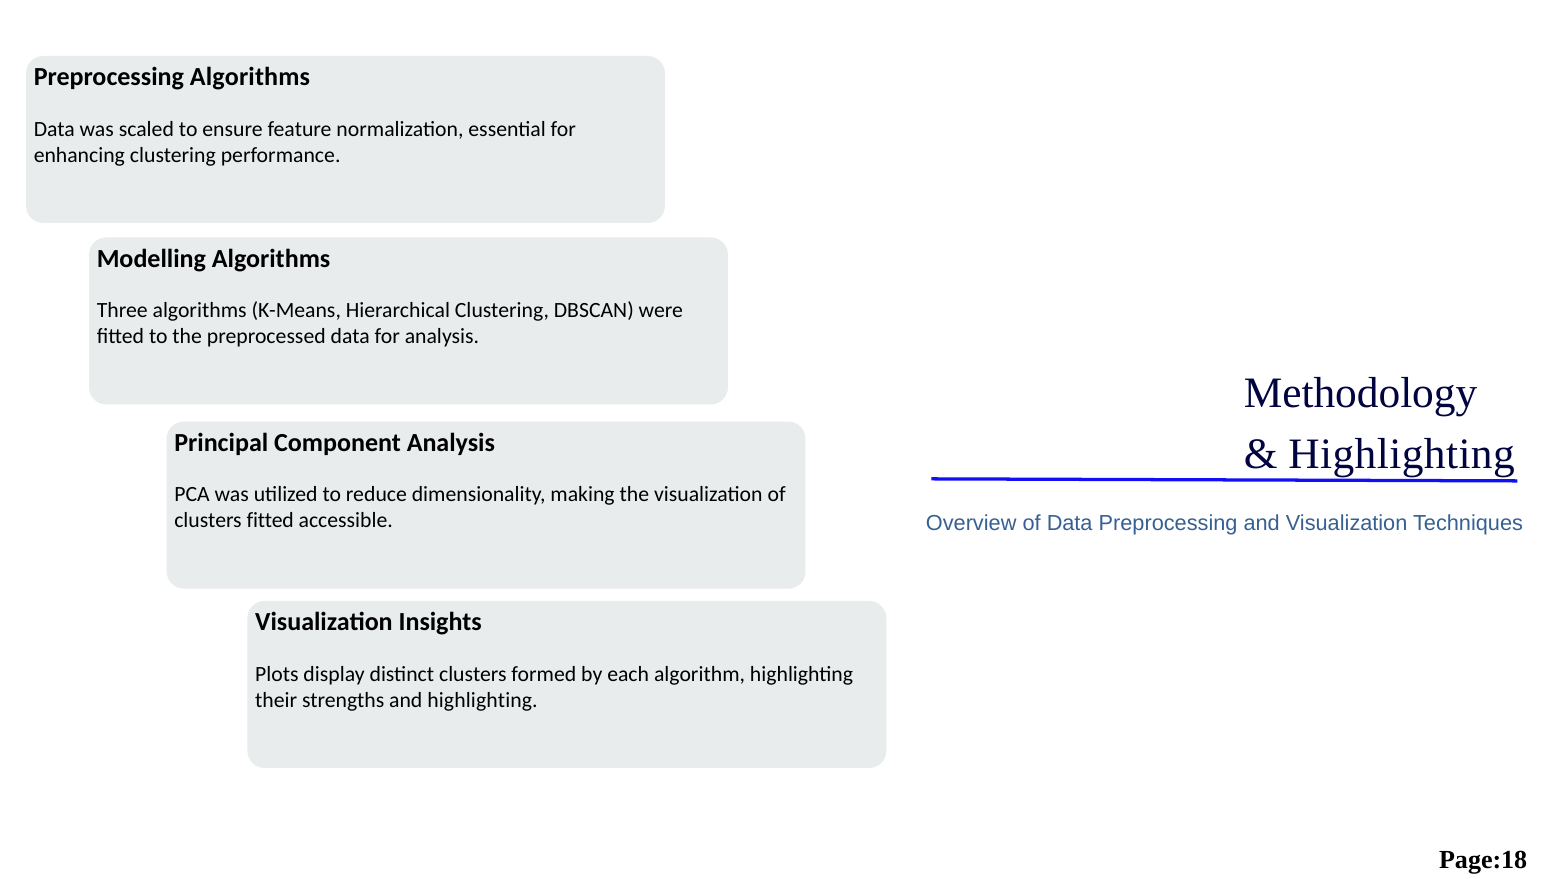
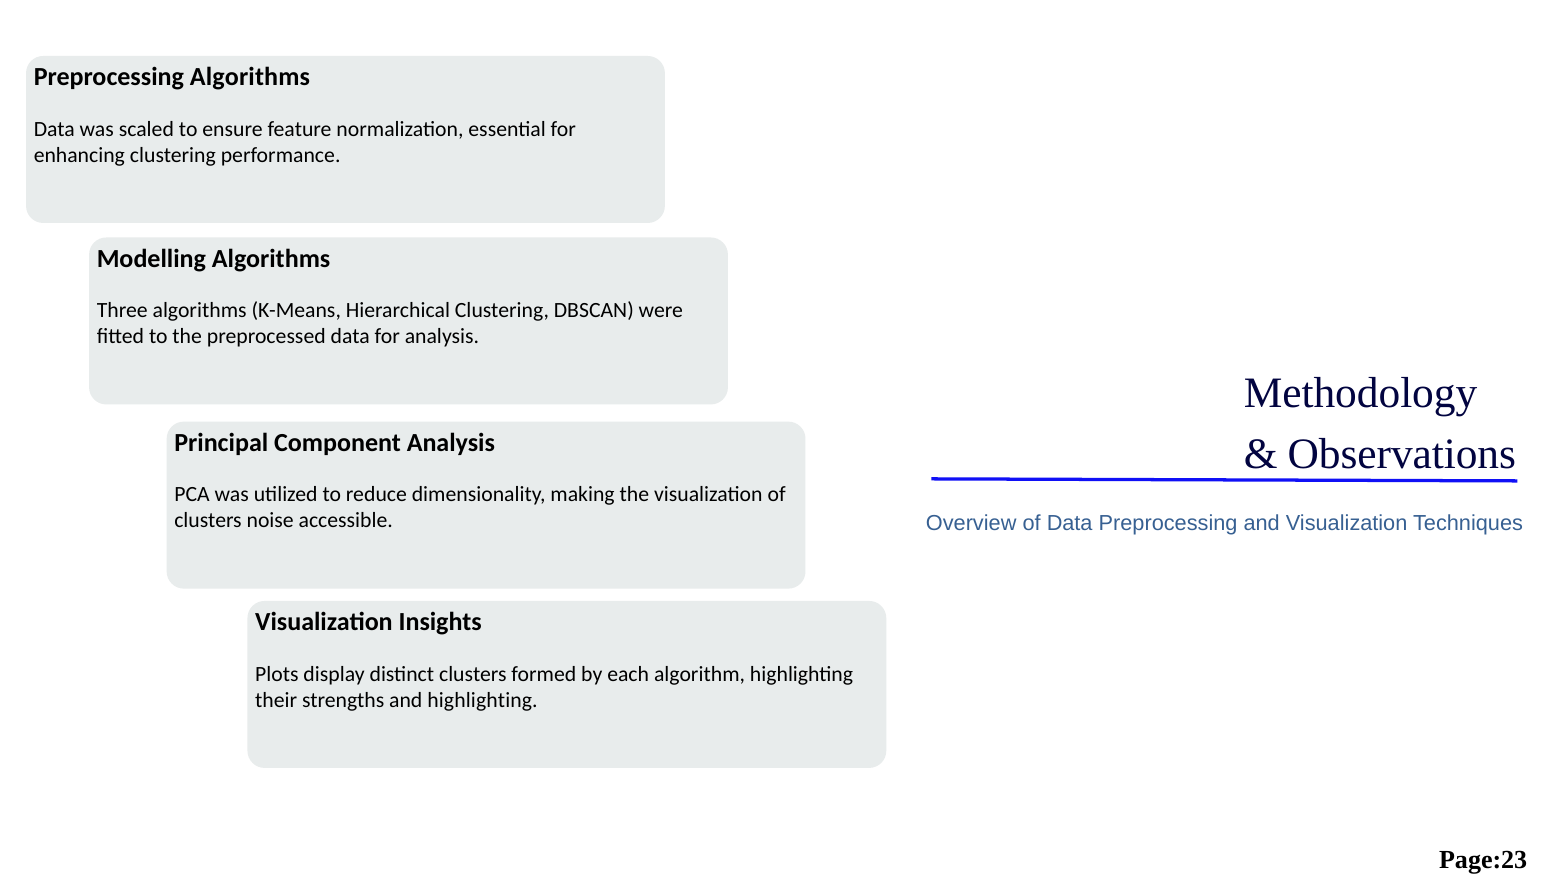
Highlighting at (1402, 454): Highlighting -> Observations
clusters fitted: fitted -> noise
Page:18: Page:18 -> Page:23
